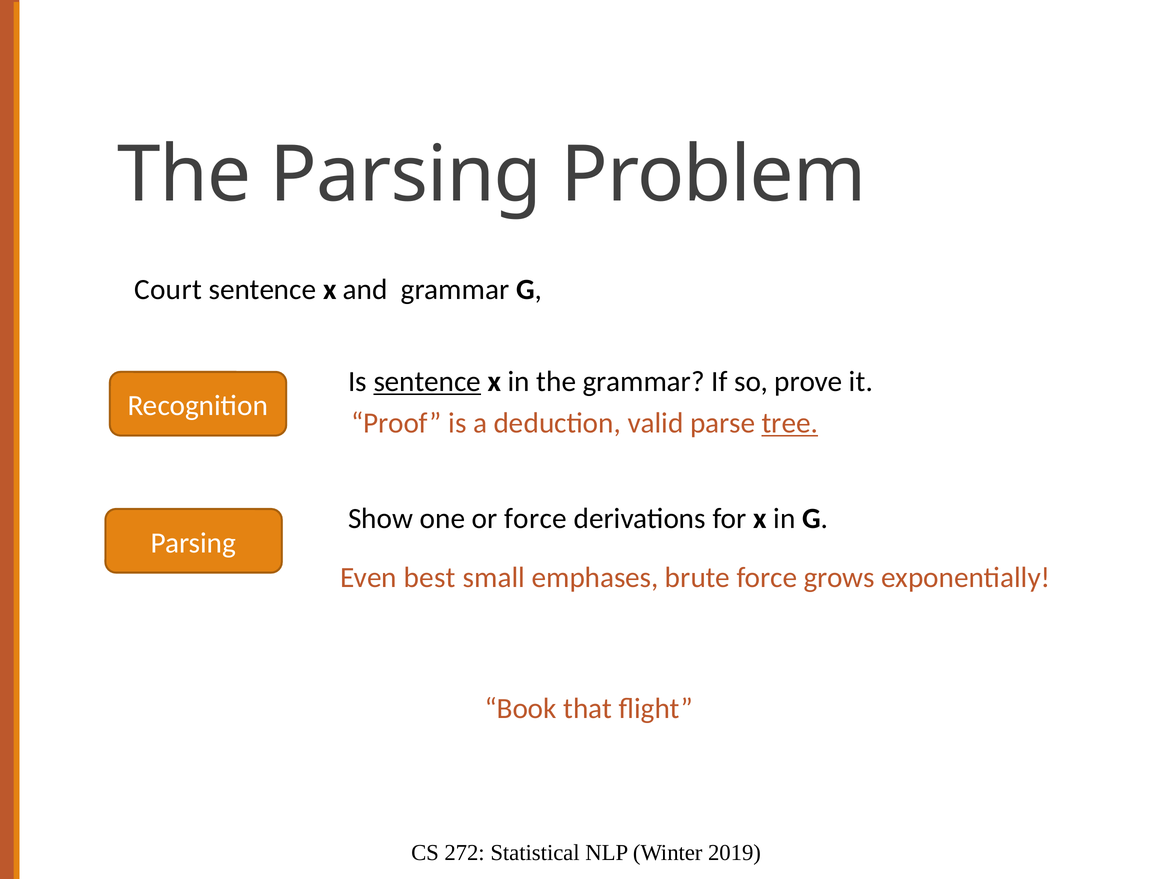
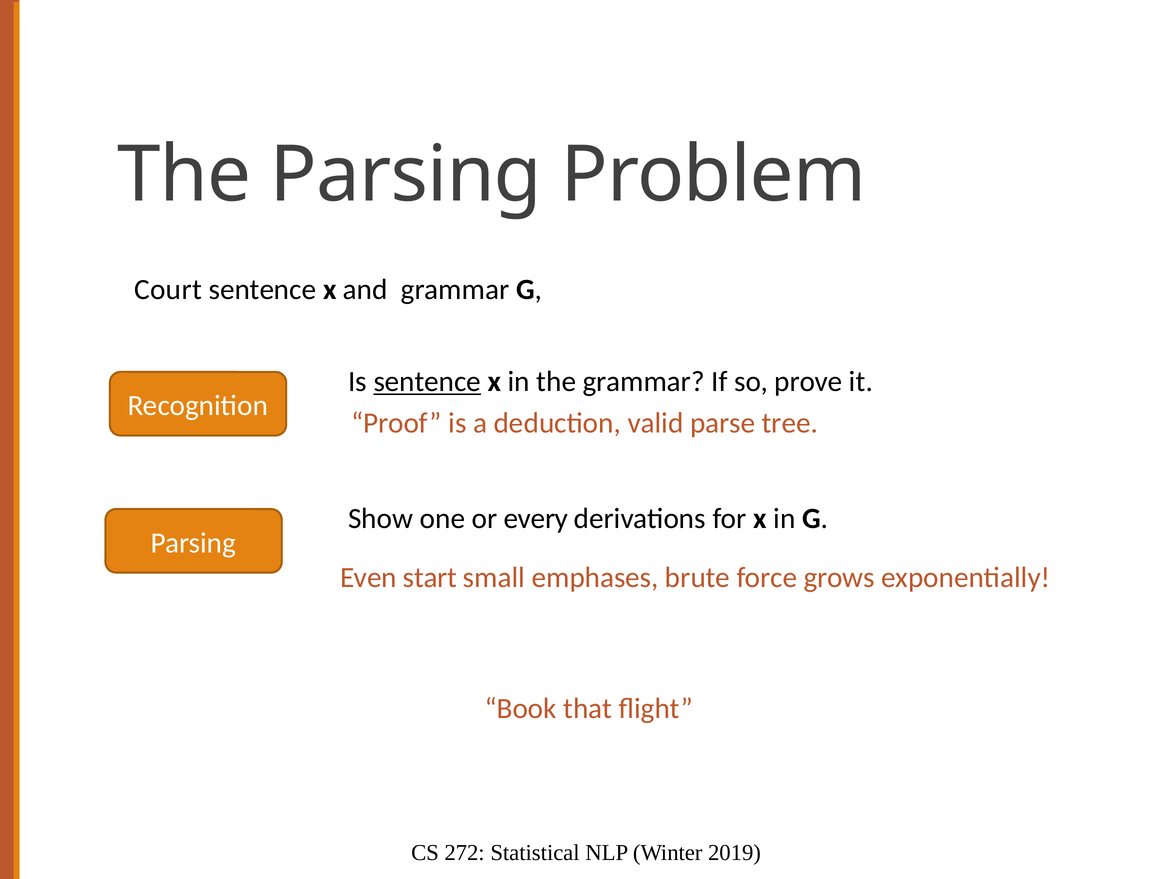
tree underline: present -> none
or force: force -> every
best: best -> start
